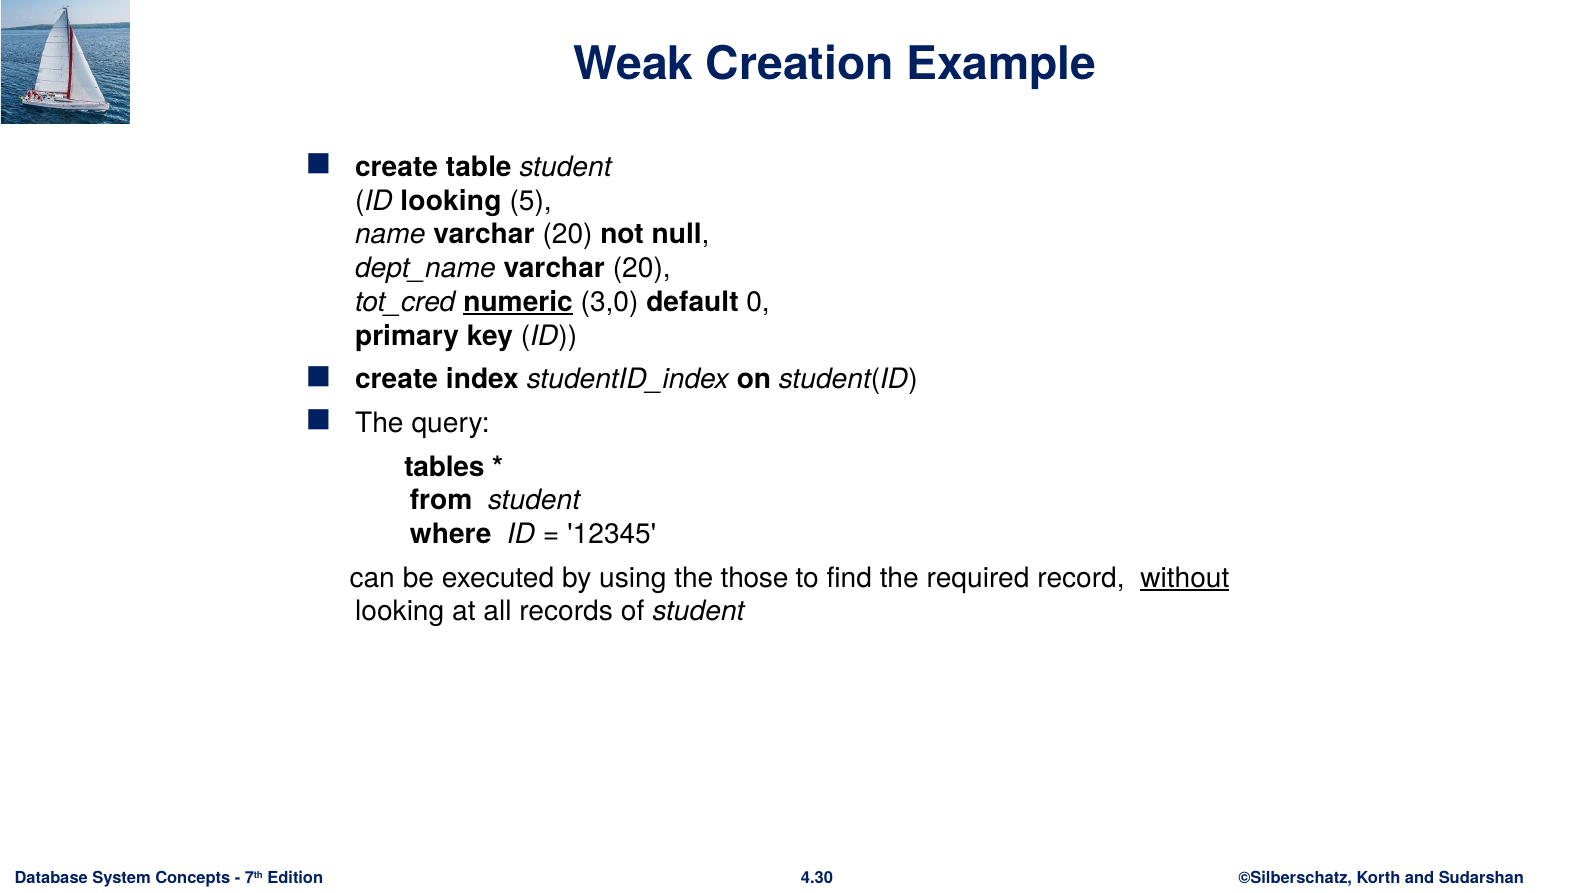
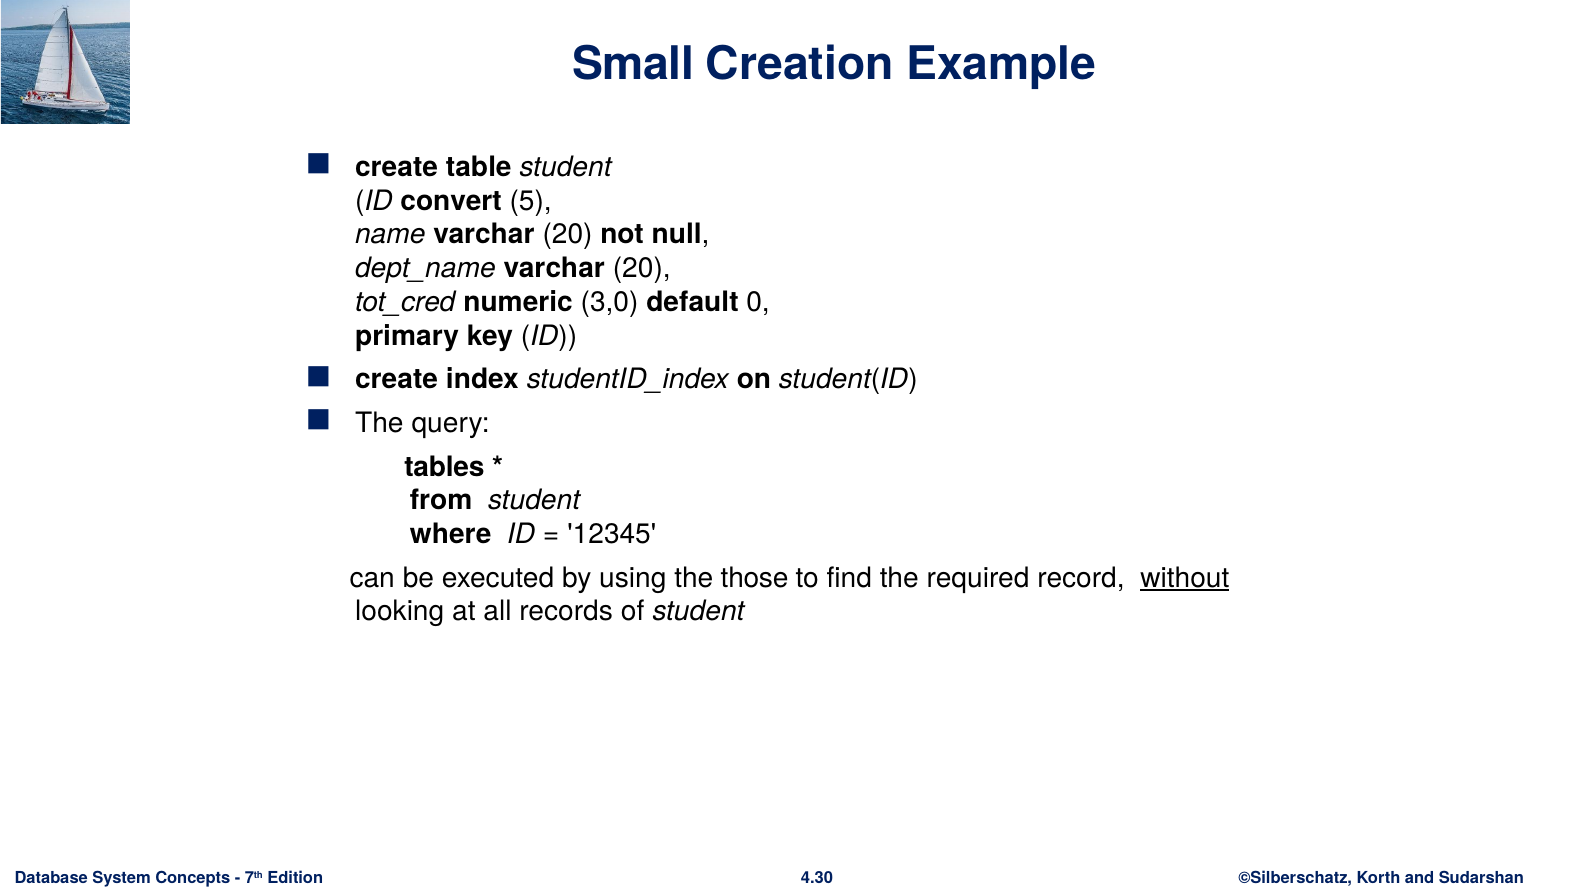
Weak: Weak -> Small
ID looking: looking -> convert
numeric underline: present -> none
